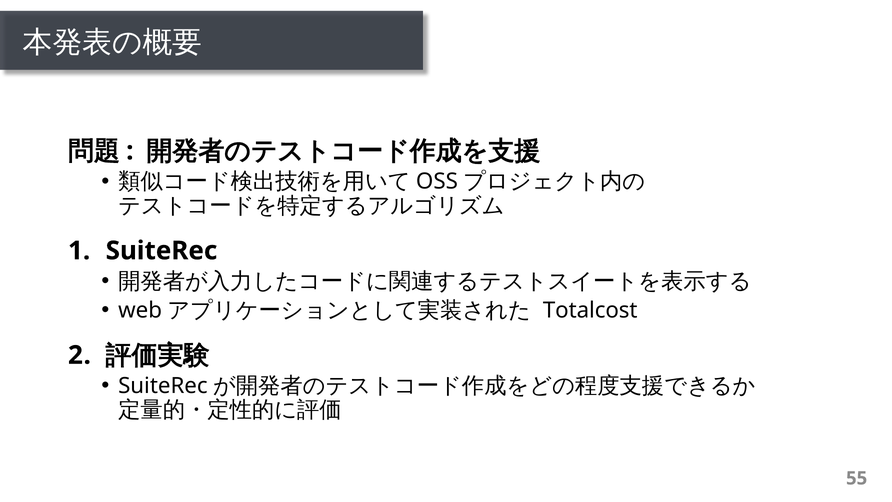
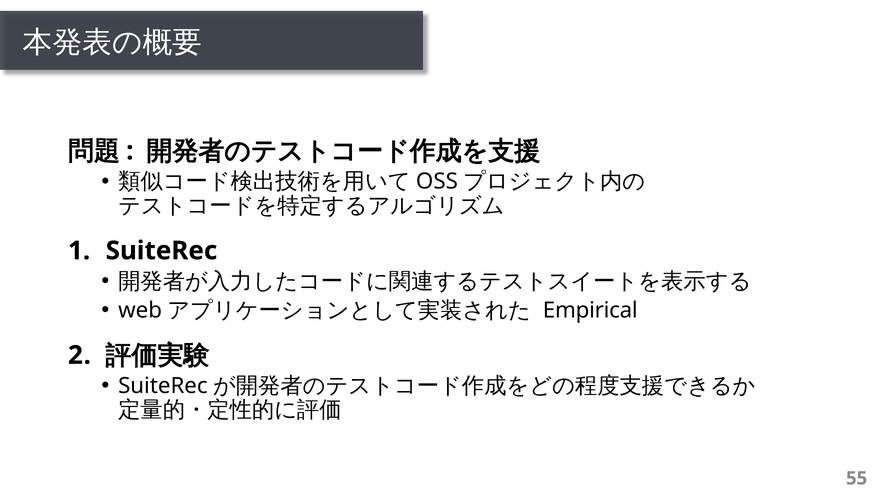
Totalcost: Totalcost -> Empirical
